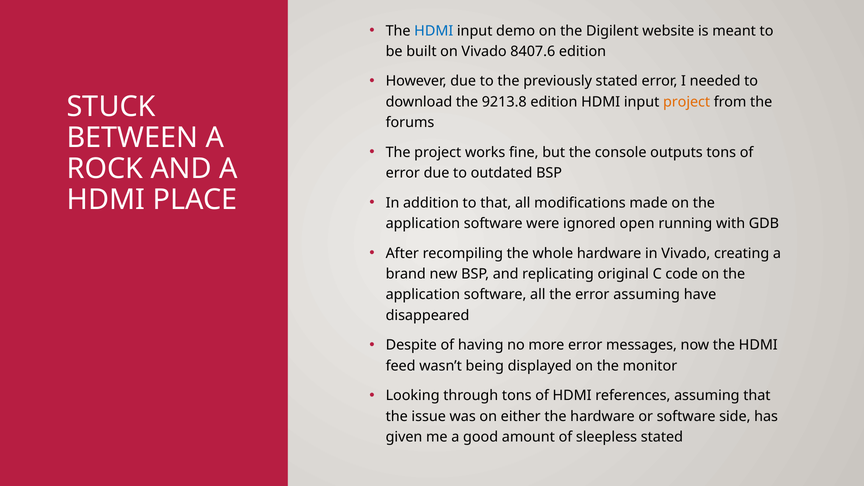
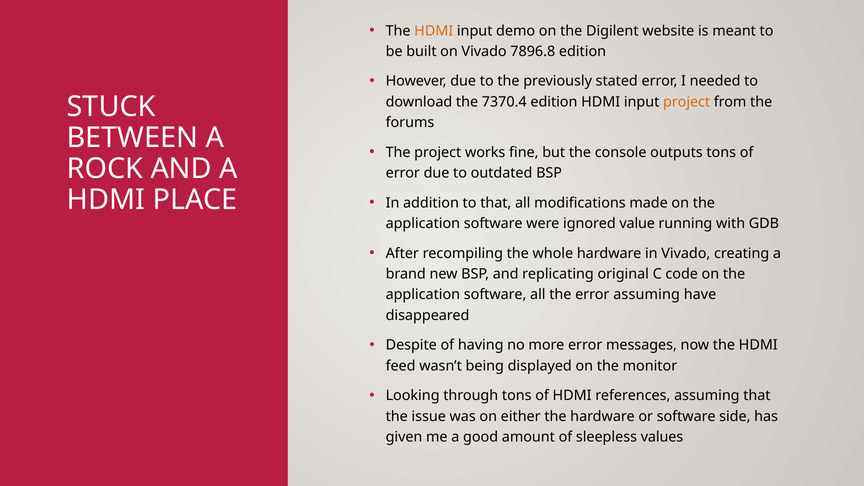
HDMI at (434, 31) colour: blue -> orange
8407.6: 8407.6 -> 7896.8
9213.8: 9213.8 -> 7370.4
open: open -> value
sleepless stated: stated -> values
